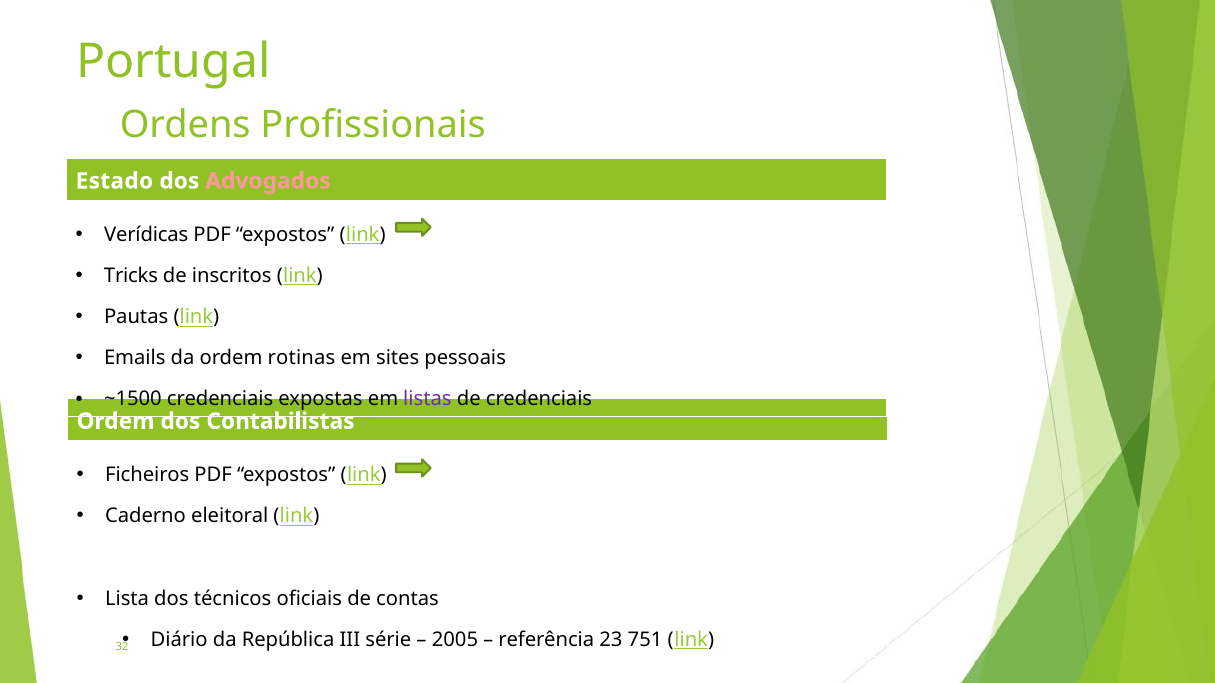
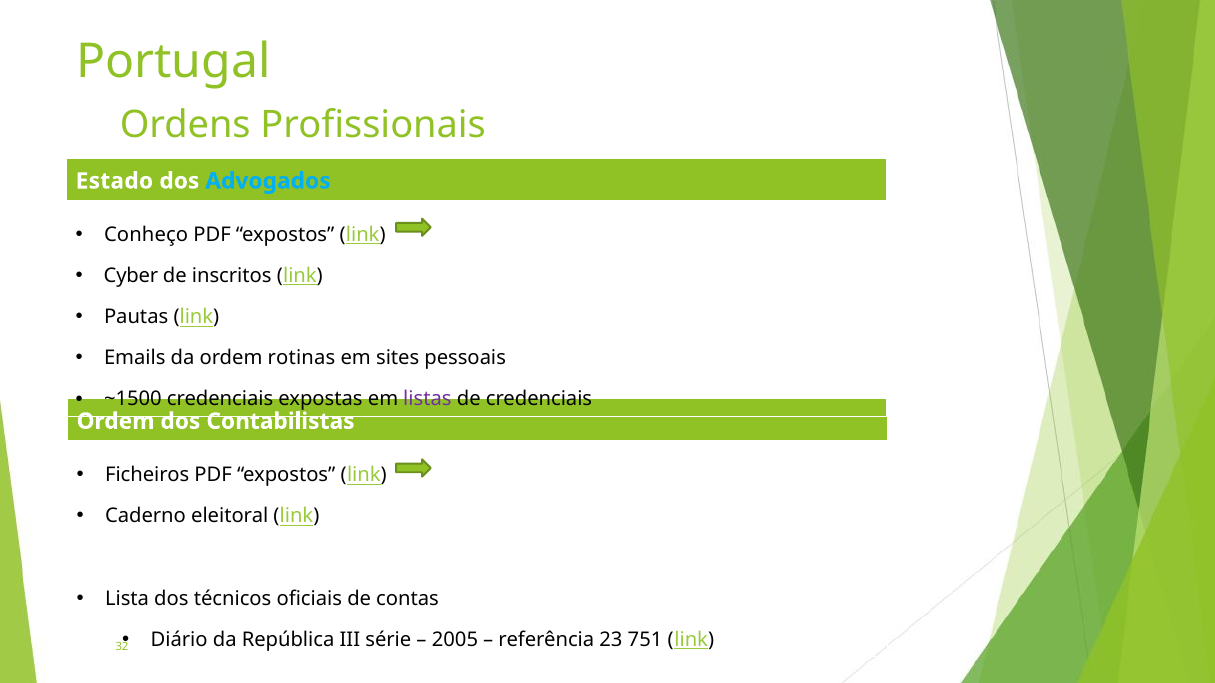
Advogados colour: pink -> light blue
Verídicas: Verídicas -> Conheço
Tricks: Tricks -> Cyber
